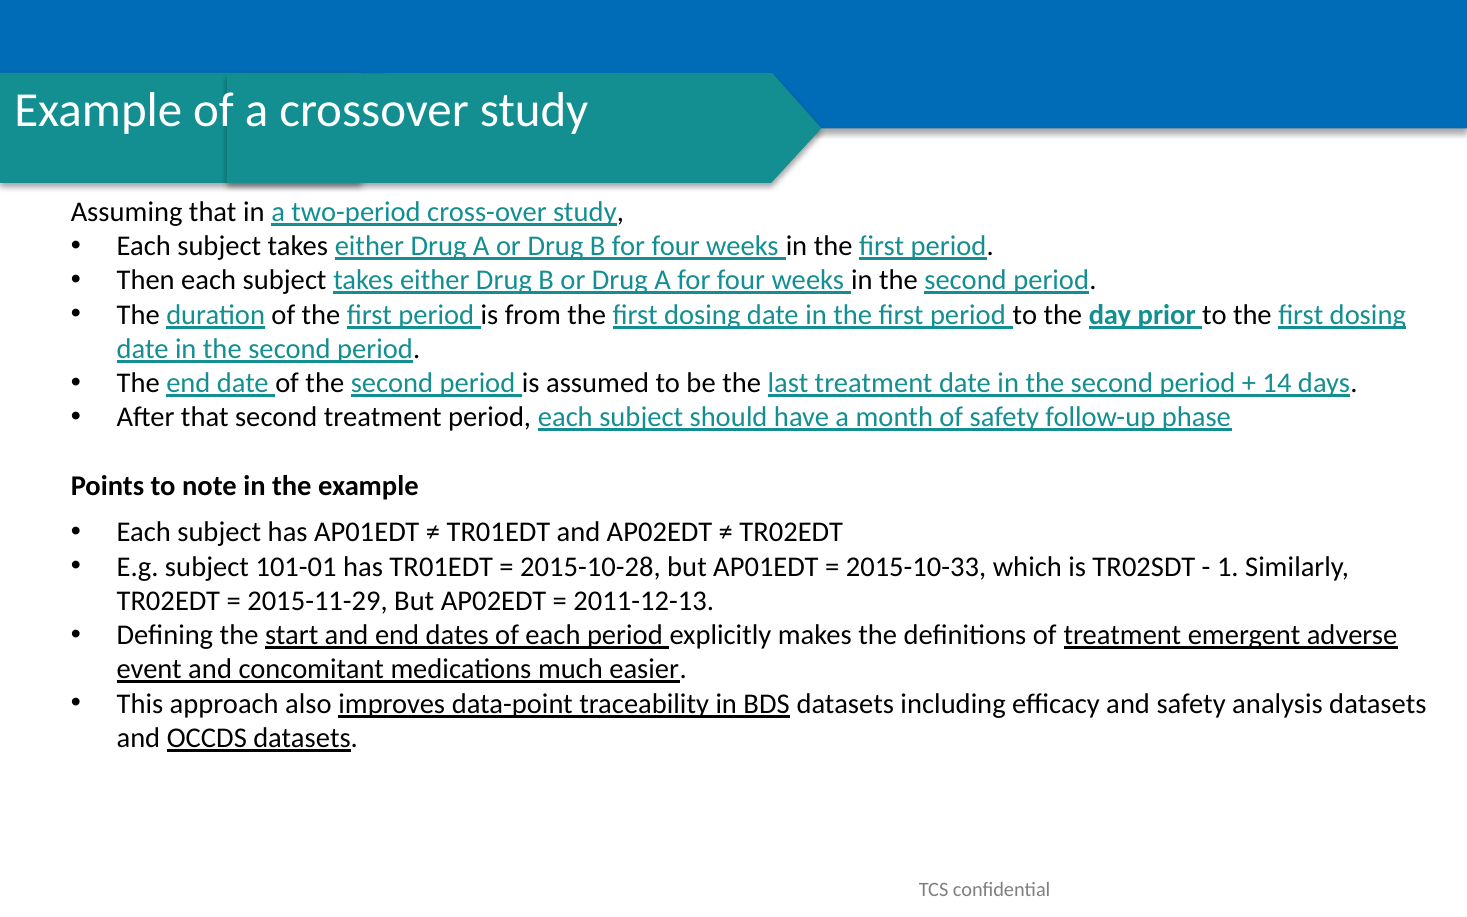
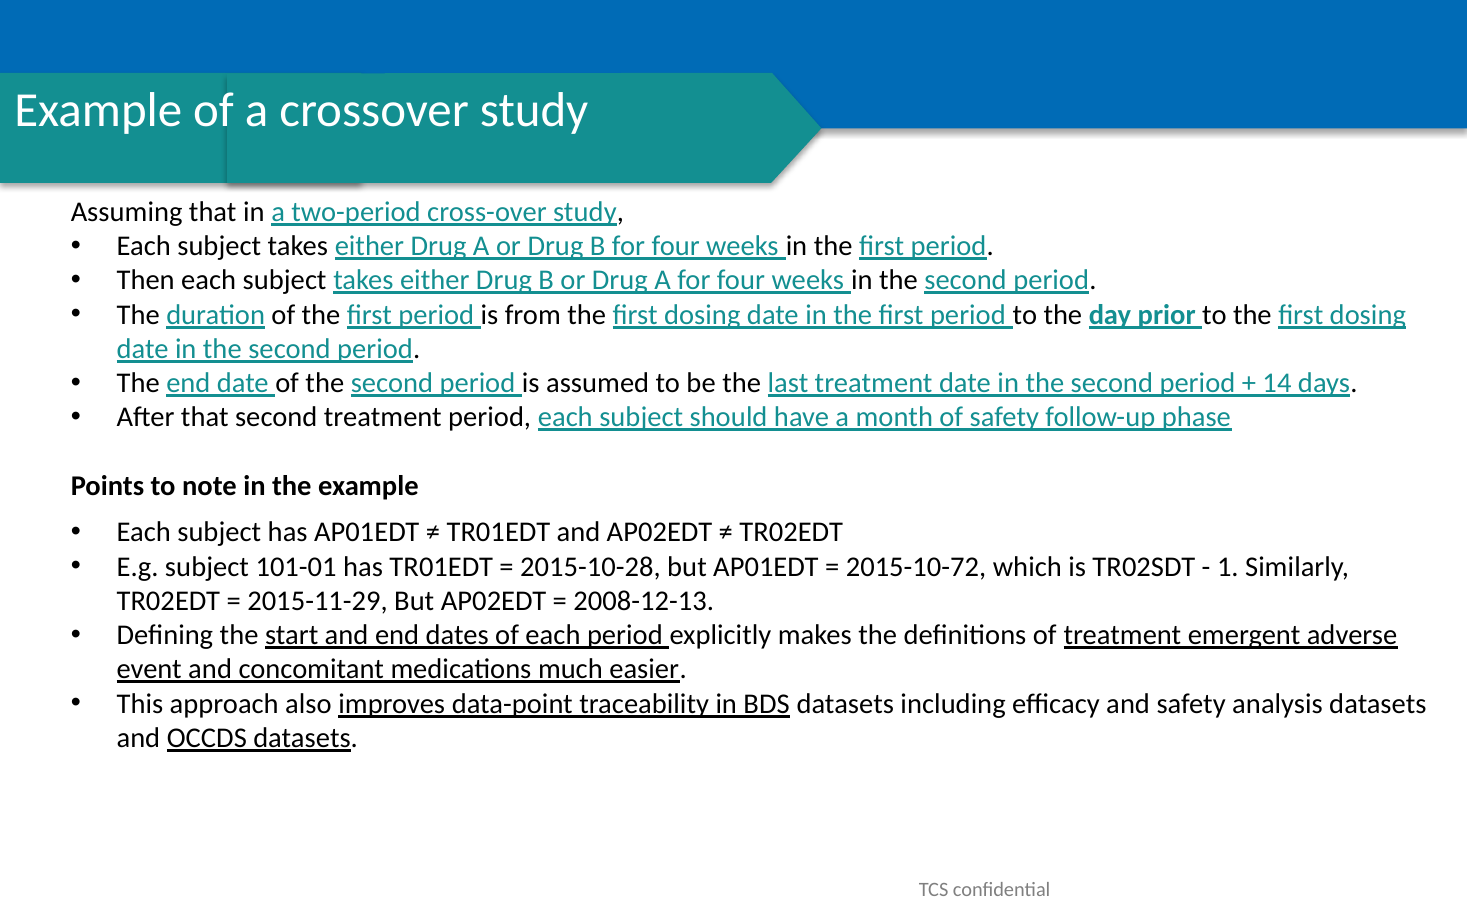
2015-10-33: 2015-10-33 -> 2015-10-72
2011-12-13: 2011-12-13 -> 2008-12-13
